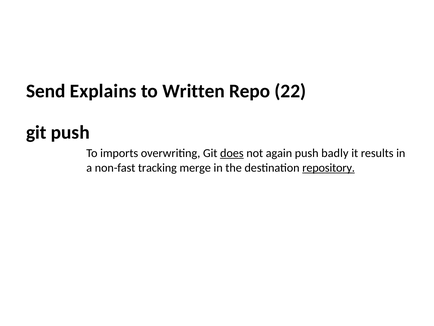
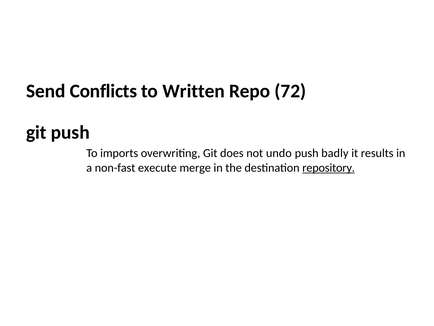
Explains: Explains -> Conflicts
22: 22 -> 72
does underline: present -> none
again: again -> undo
tracking: tracking -> execute
